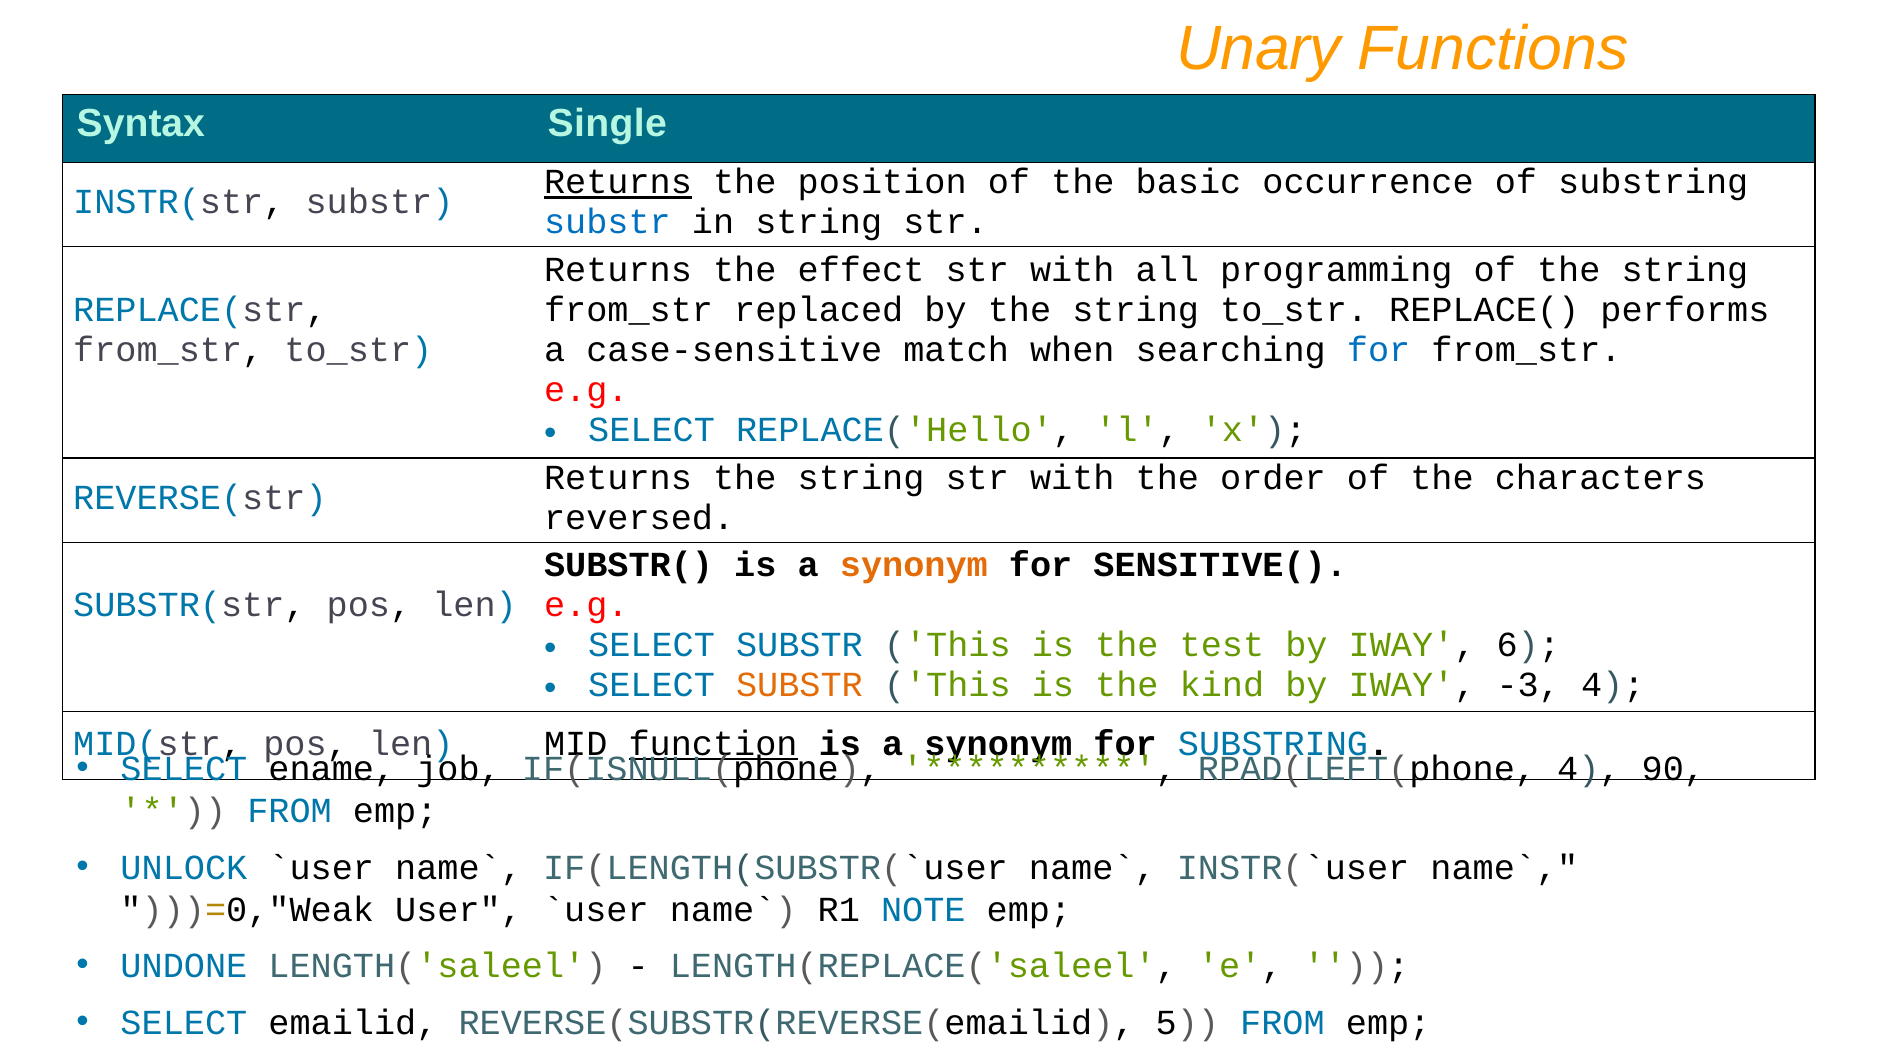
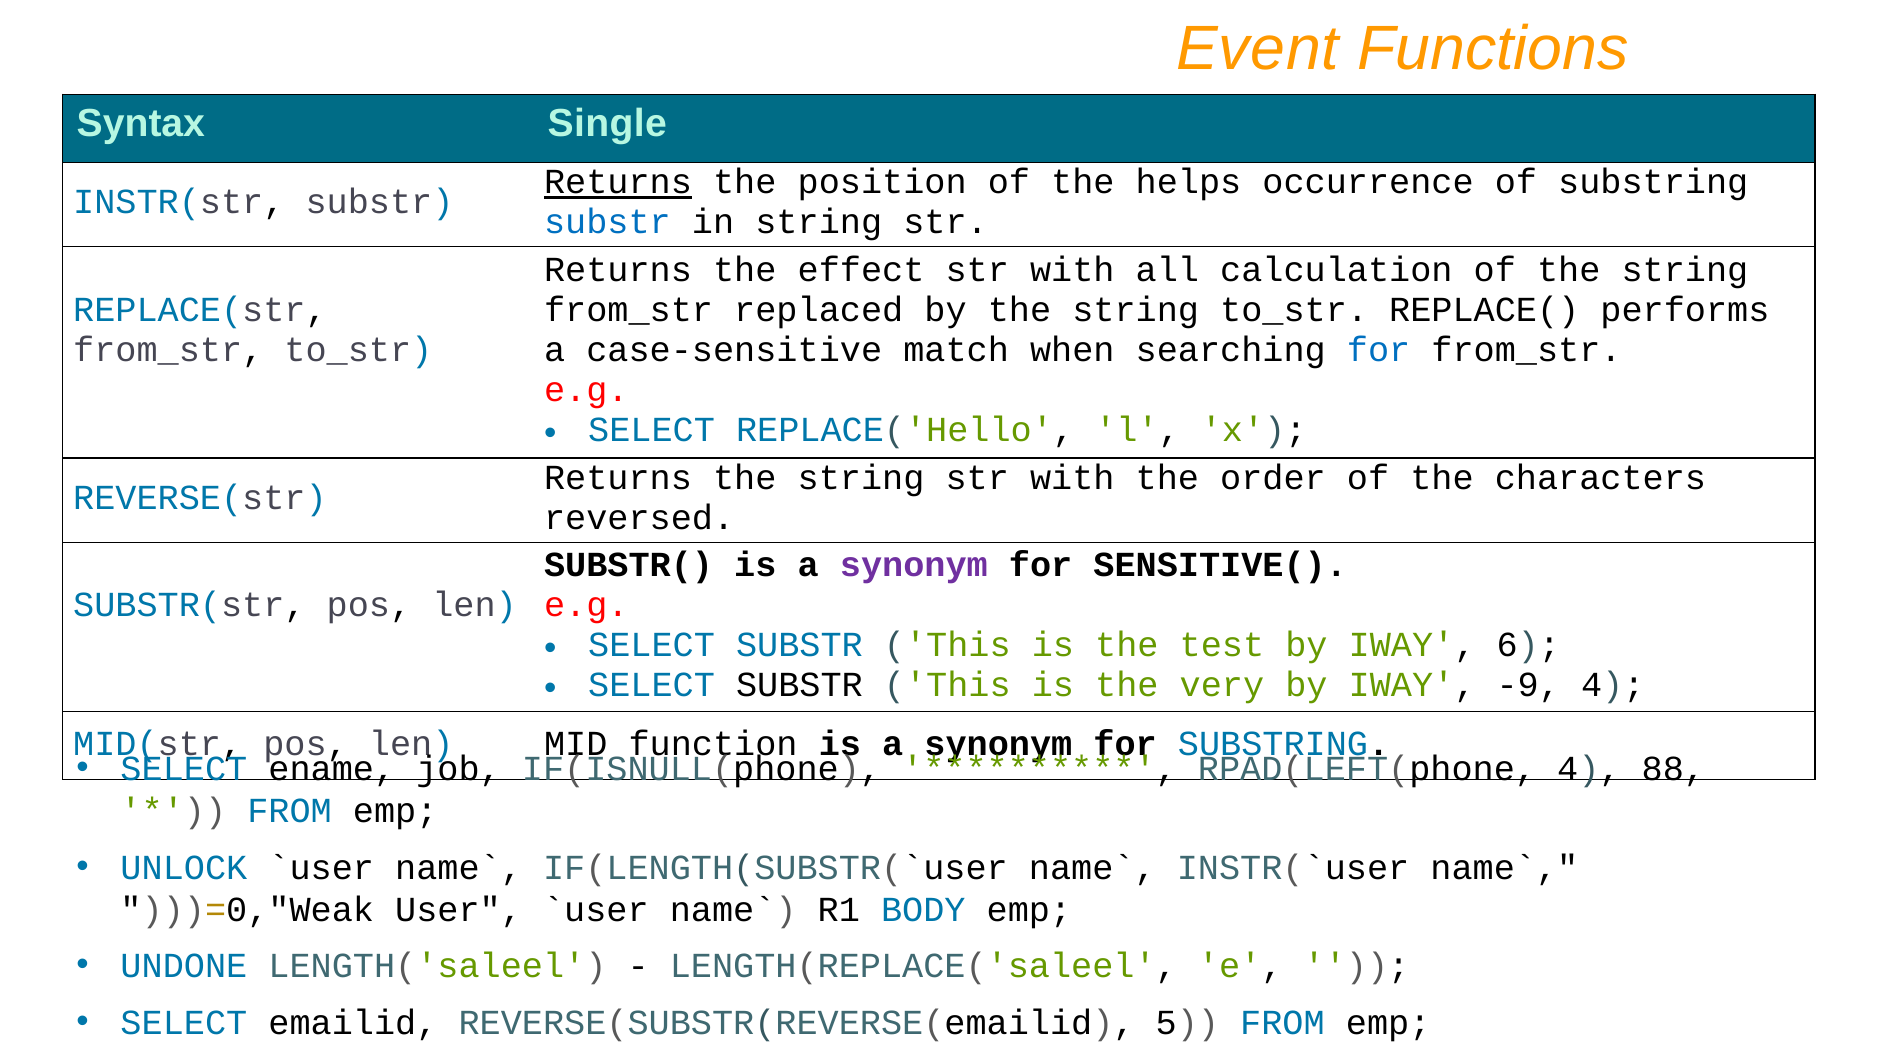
Unary: Unary -> Event
basic: basic -> helps
programming: programming -> calculation
synonym at (914, 565) colour: orange -> purple
SUBSTR at (799, 685) colour: orange -> black
kind: kind -> very
-3: -3 -> -9
function underline: present -> none
90: 90 -> 88
NOTE: NOTE -> BODY
